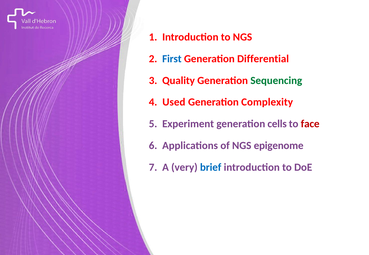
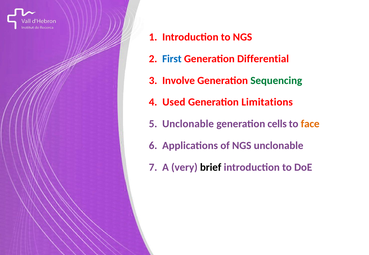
Quality: Quality -> Involve
Complexity: Complexity -> Limitations
Experiment at (188, 124): Experiment -> Unclonable
face colour: red -> orange
NGS epigenome: epigenome -> unclonable
brief colour: blue -> black
